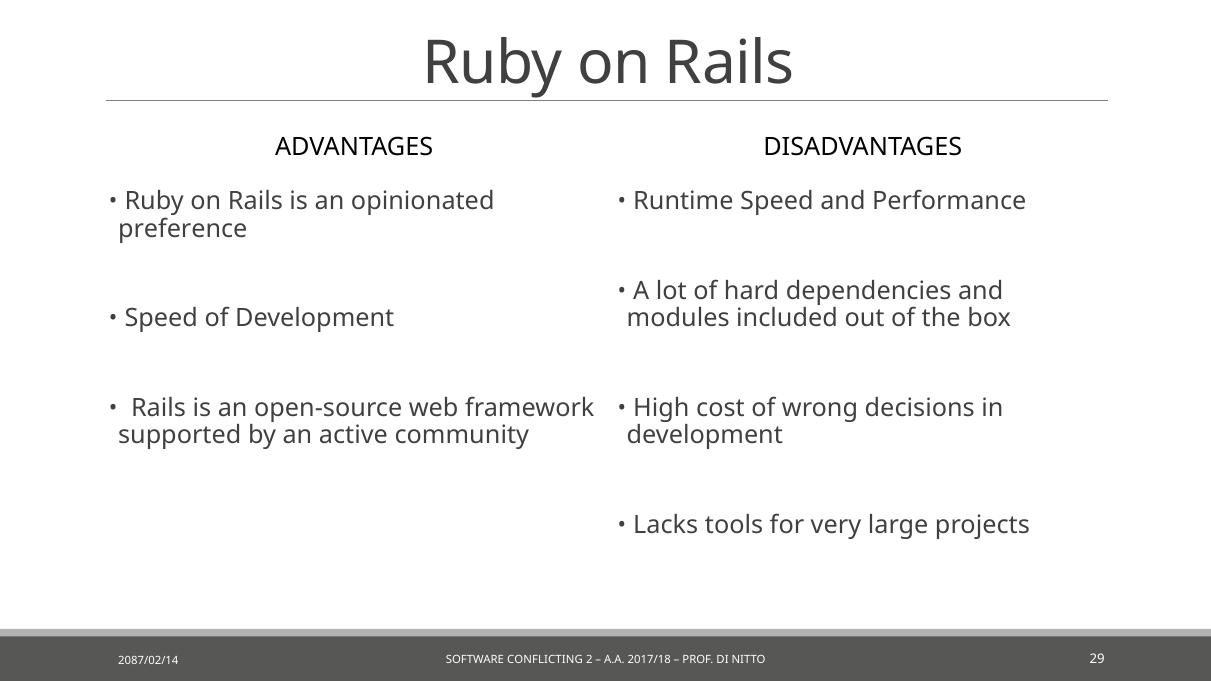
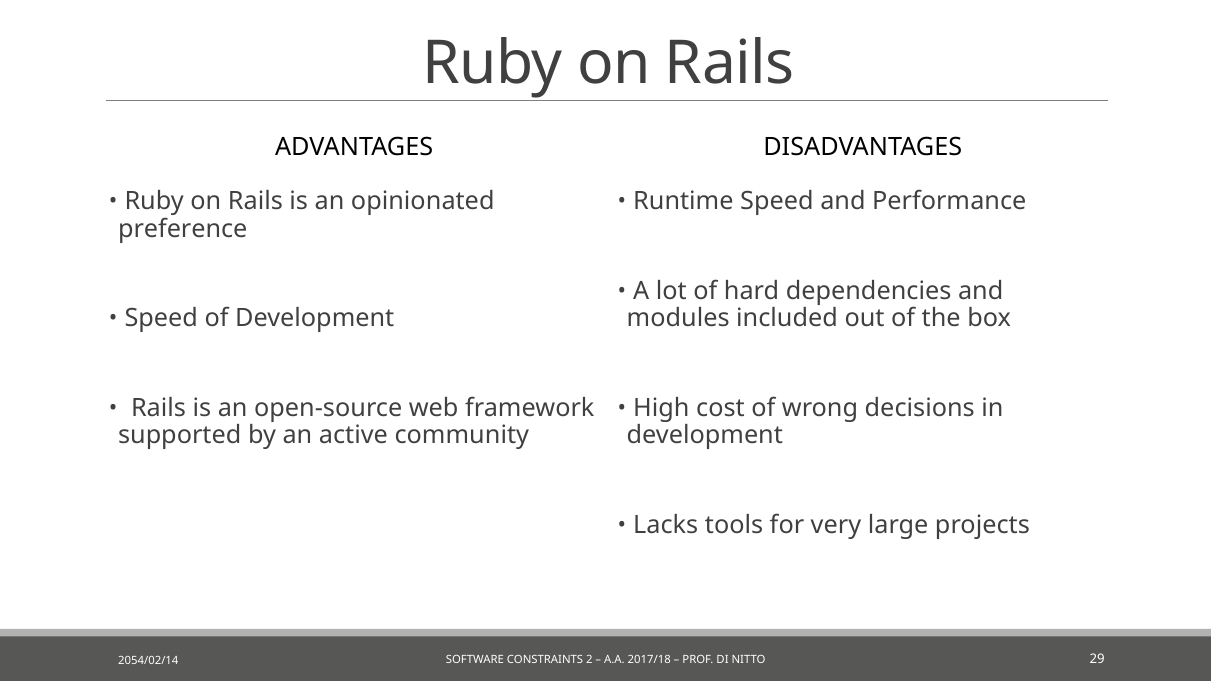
CONFLICTING: CONFLICTING -> CONSTRAINTS
2087/02/14: 2087/02/14 -> 2054/02/14
